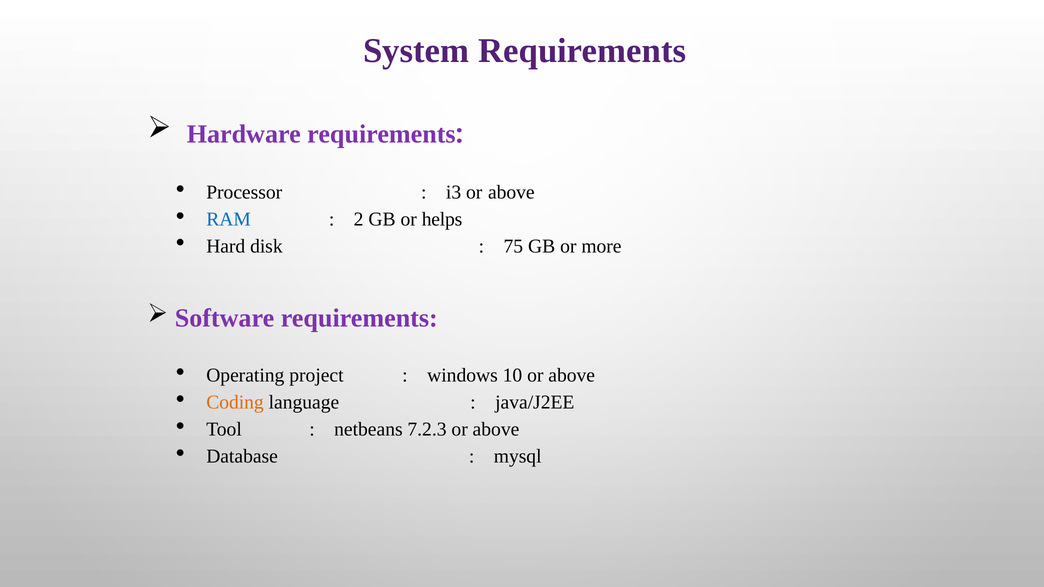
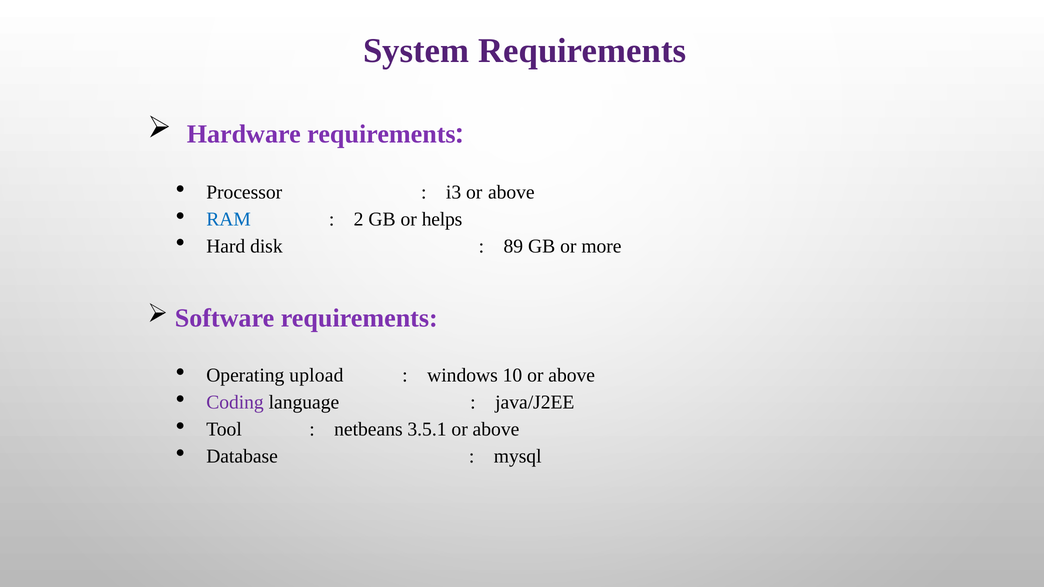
75: 75 -> 89
project: project -> upload
Coding colour: orange -> purple
7.2.3: 7.2.3 -> 3.5.1
